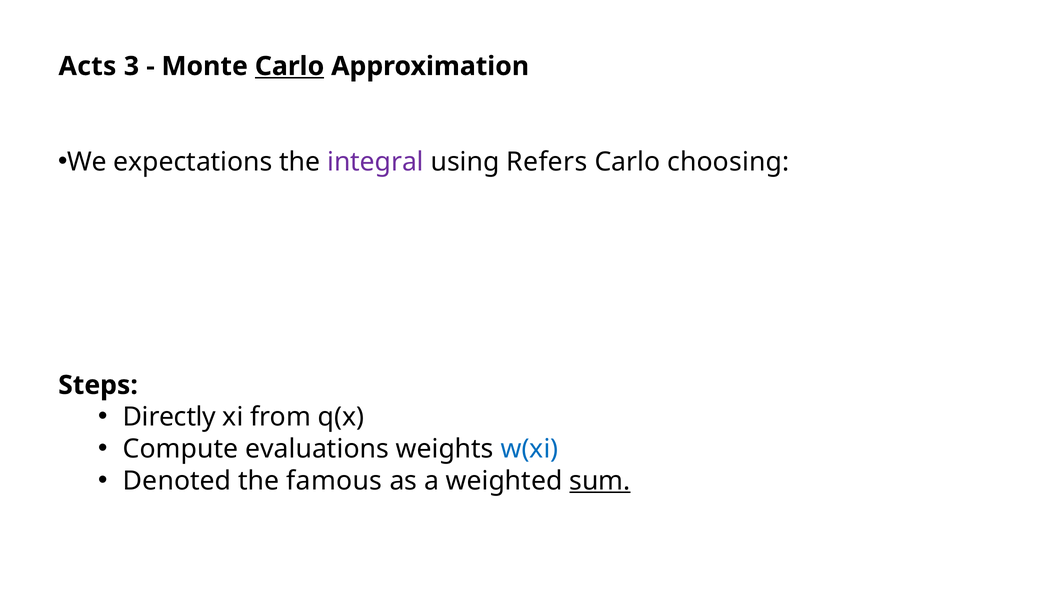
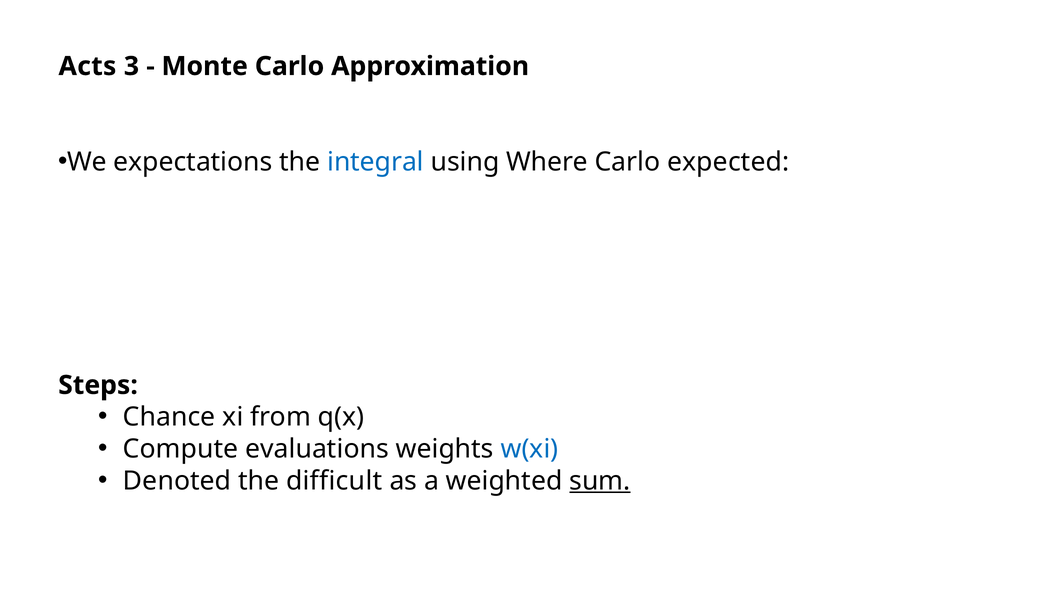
Carlo at (290, 66) underline: present -> none
integral colour: purple -> blue
Refers: Refers -> Where
choosing: choosing -> expected
Directly: Directly -> Chance
famous: famous -> difficult
